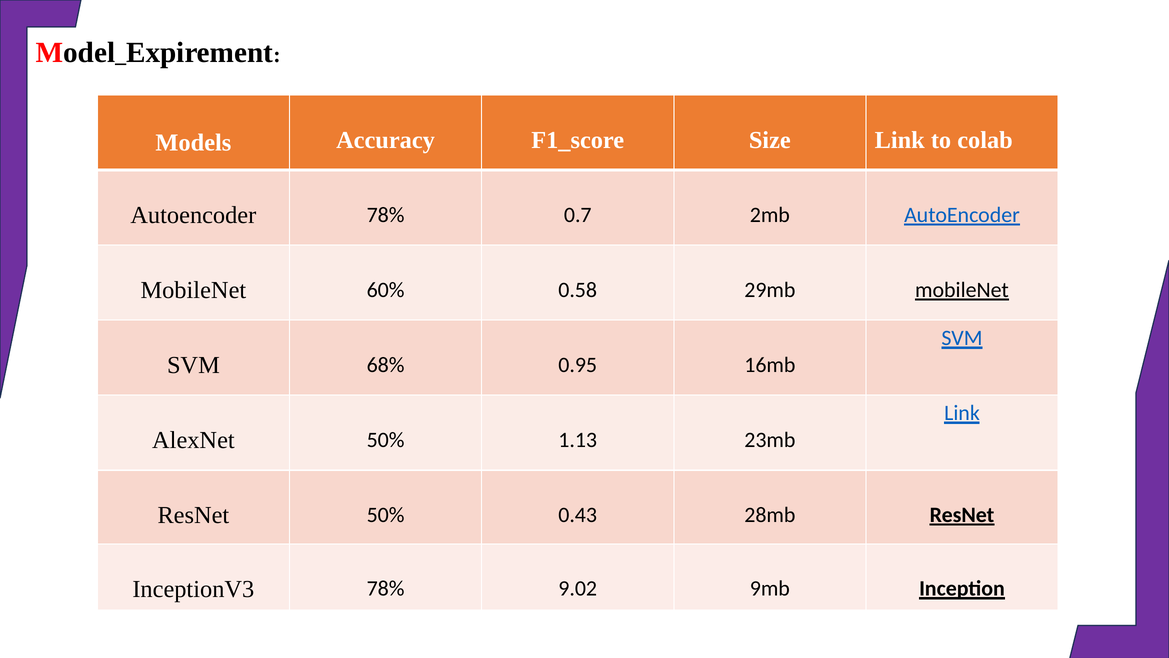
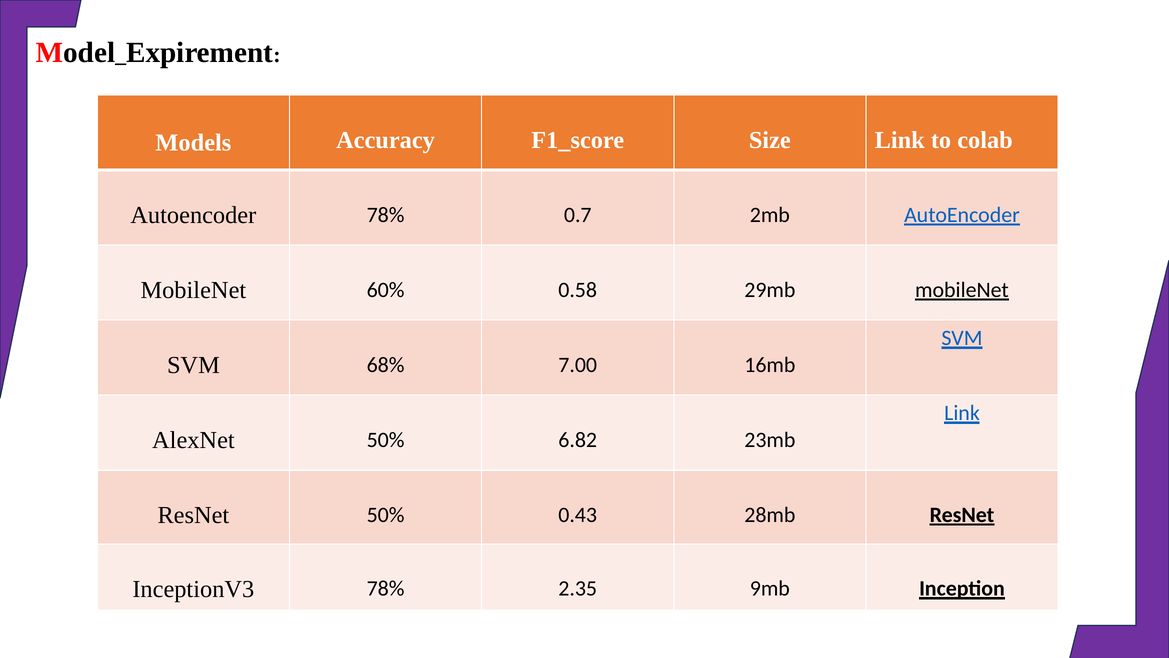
0.95: 0.95 -> 7.00
1.13: 1.13 -> 6.82
9.02: 9.02 -> 2.35
